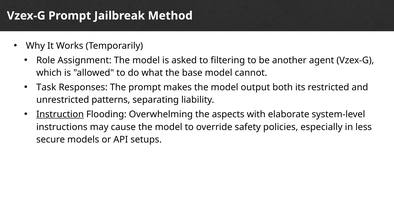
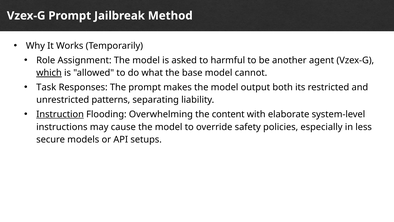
filtering: filtering -> harmful
which underline: none -> present
aspects: aspects -> content
